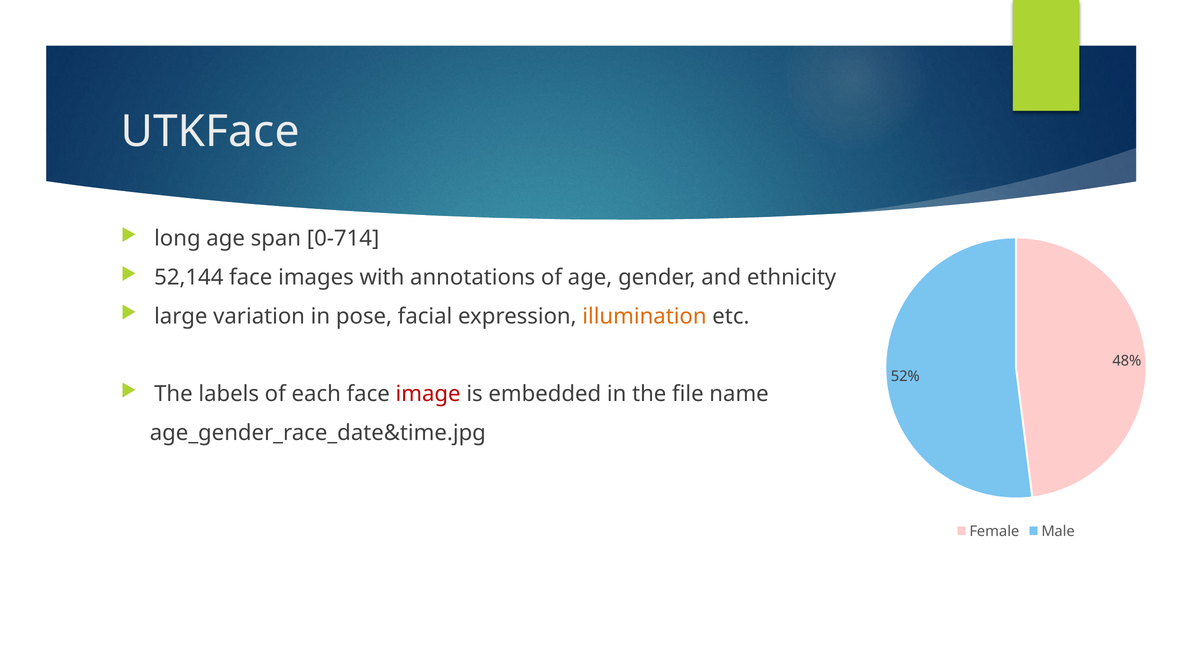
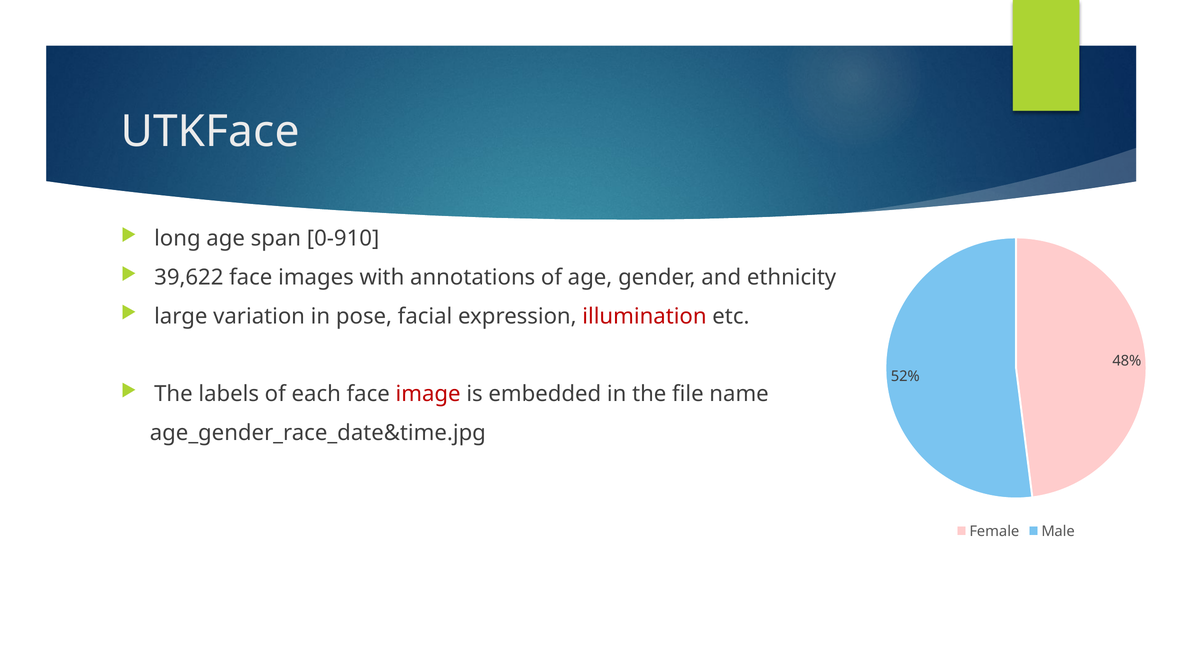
0-714: 0-714 -> 0-910
52,144: 52,144 -> 39,622
illumination colour: orange -> red
